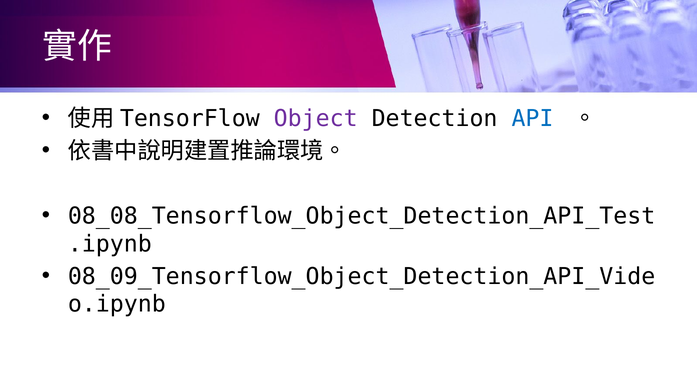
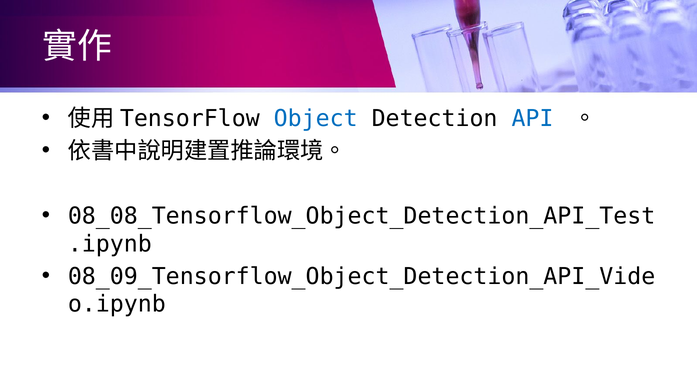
Object colour: purple -> blue
